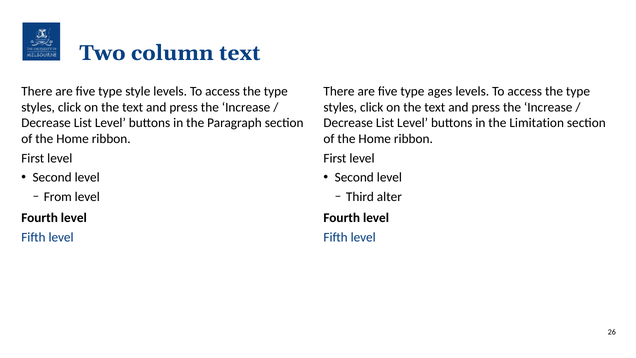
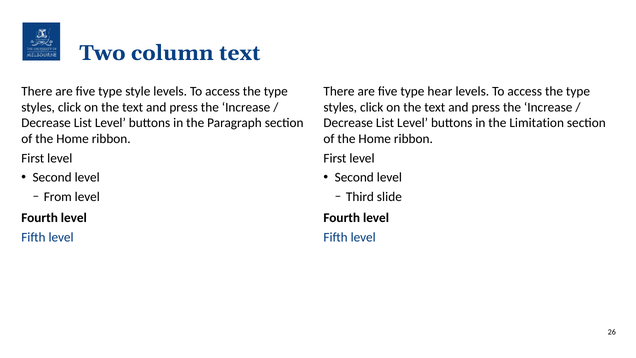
ages: ages -> hear
alter: alter -> slide
